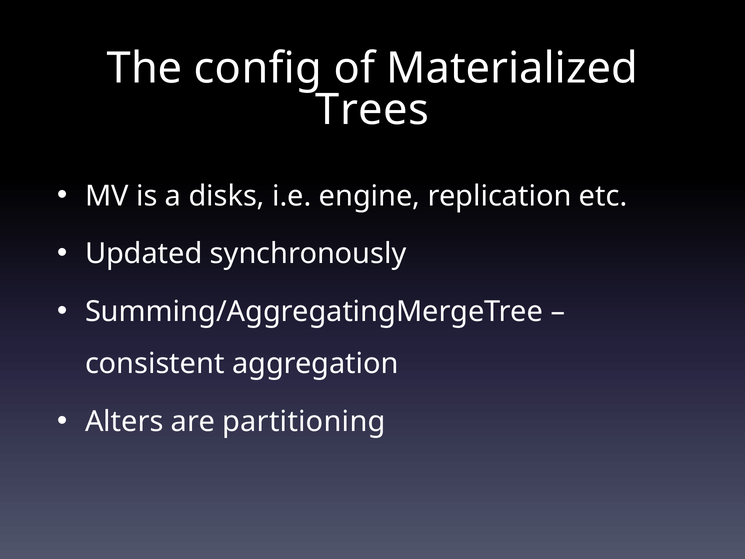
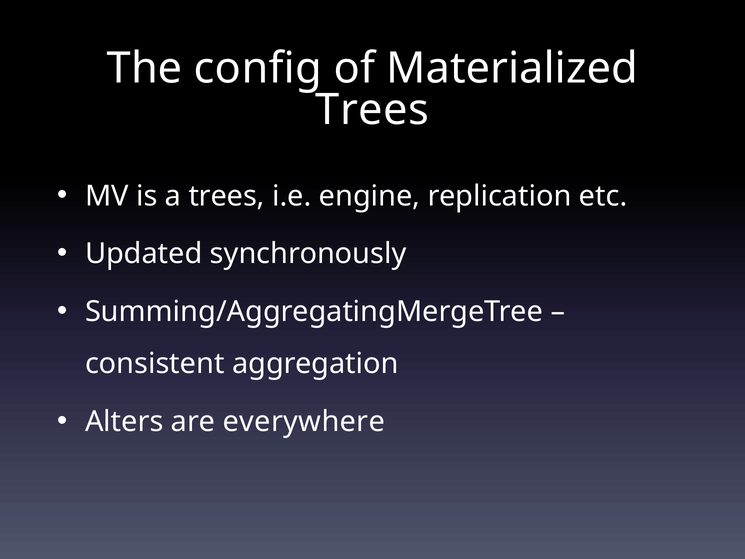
a disks: disks -> trees
partitioning: partitioning -> everywhere
